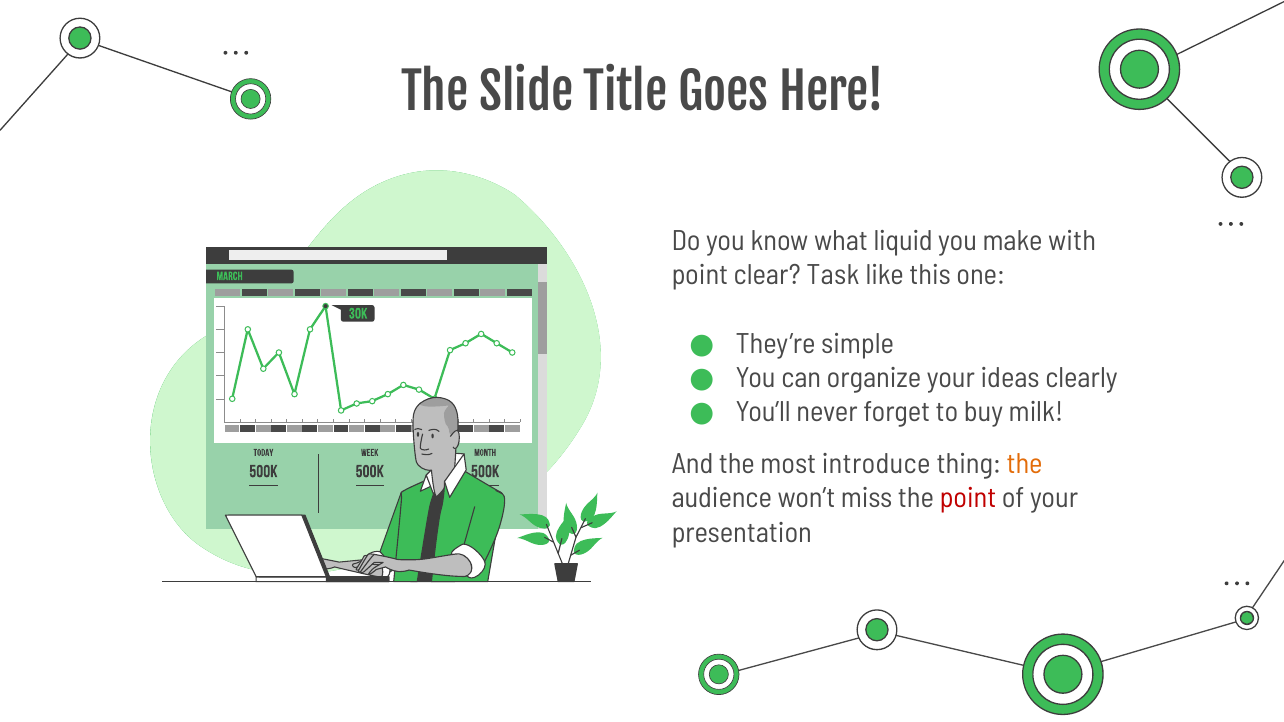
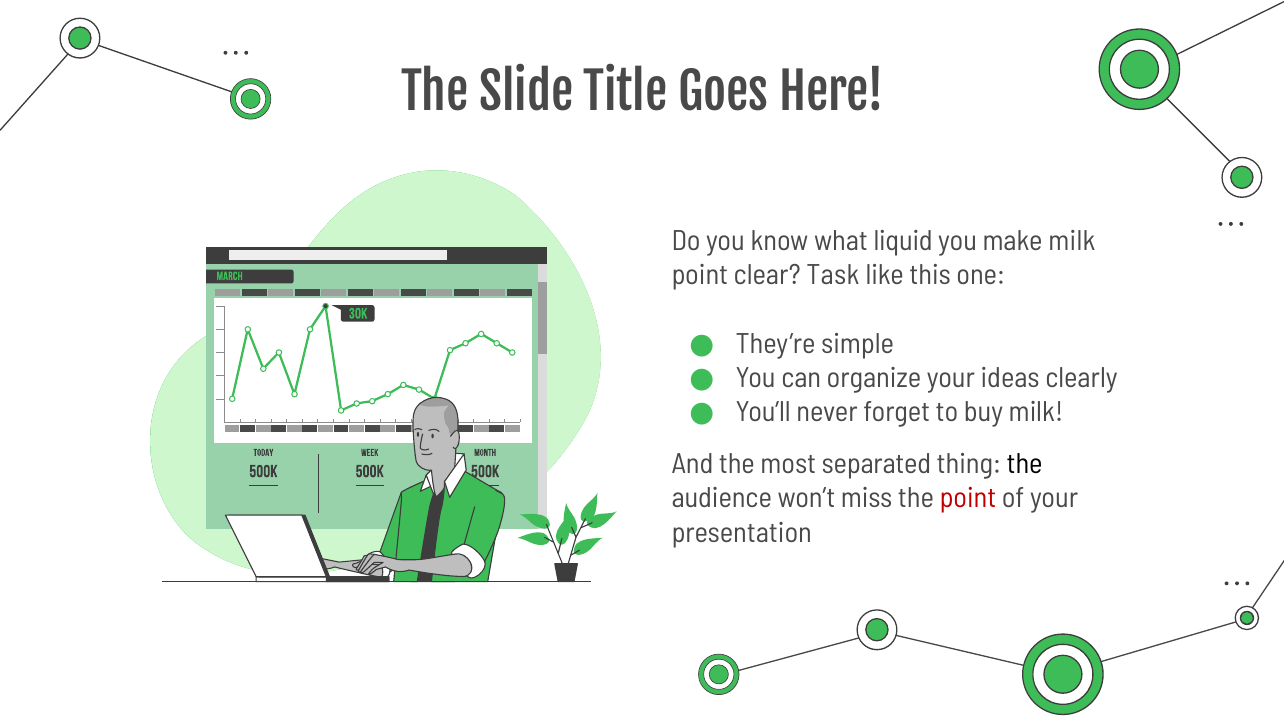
make with: with -> milk
introduce: introduce -> separated
the at (1025, 465) colour: orange -> black
